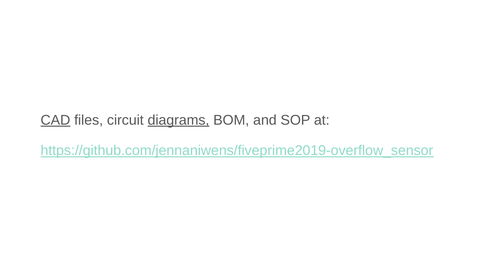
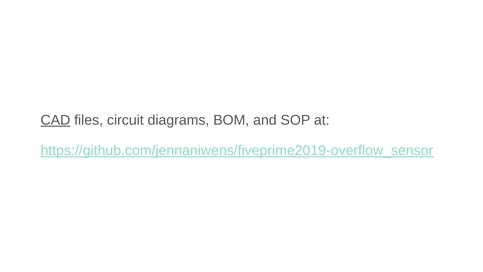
diagrams underline: present -> none
